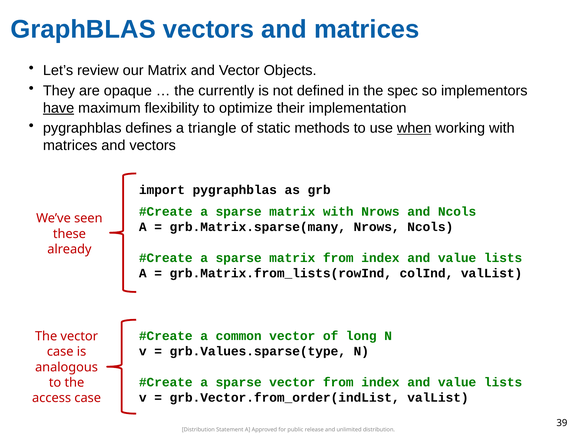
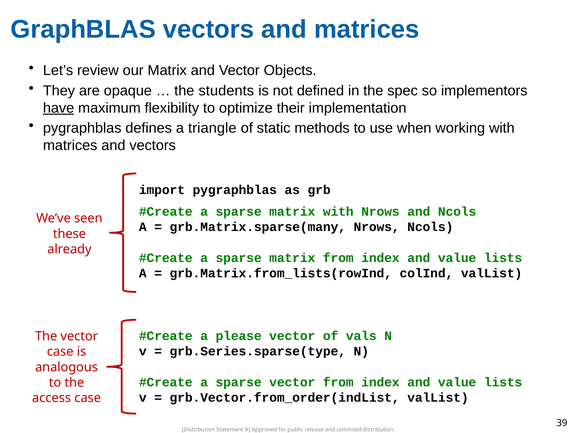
currently: currently -> students
when underline: present -> none
common: common -> please
long: long -> vals
grb.Values.sparse(type: grb.Values.sparse(type -> grb.Series.sparse(type
